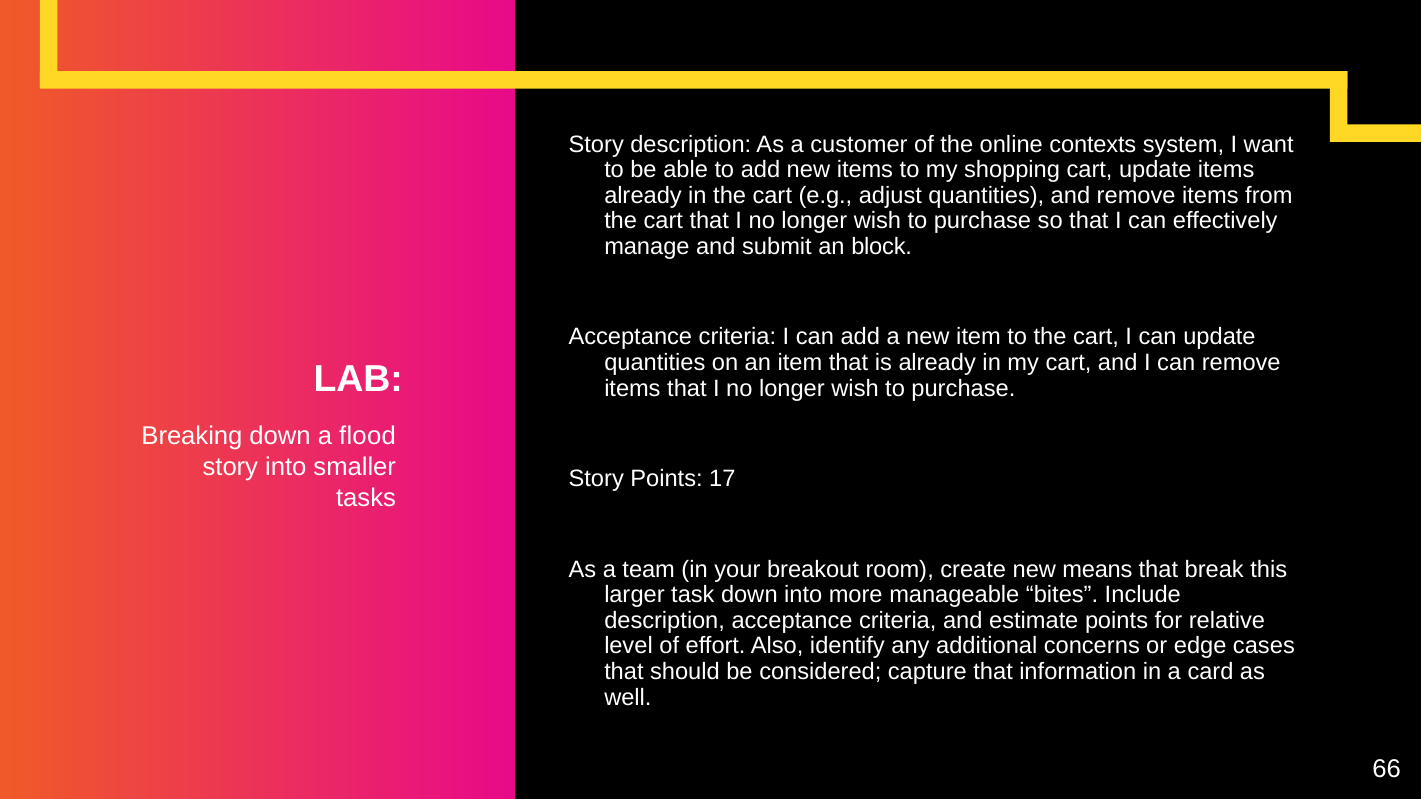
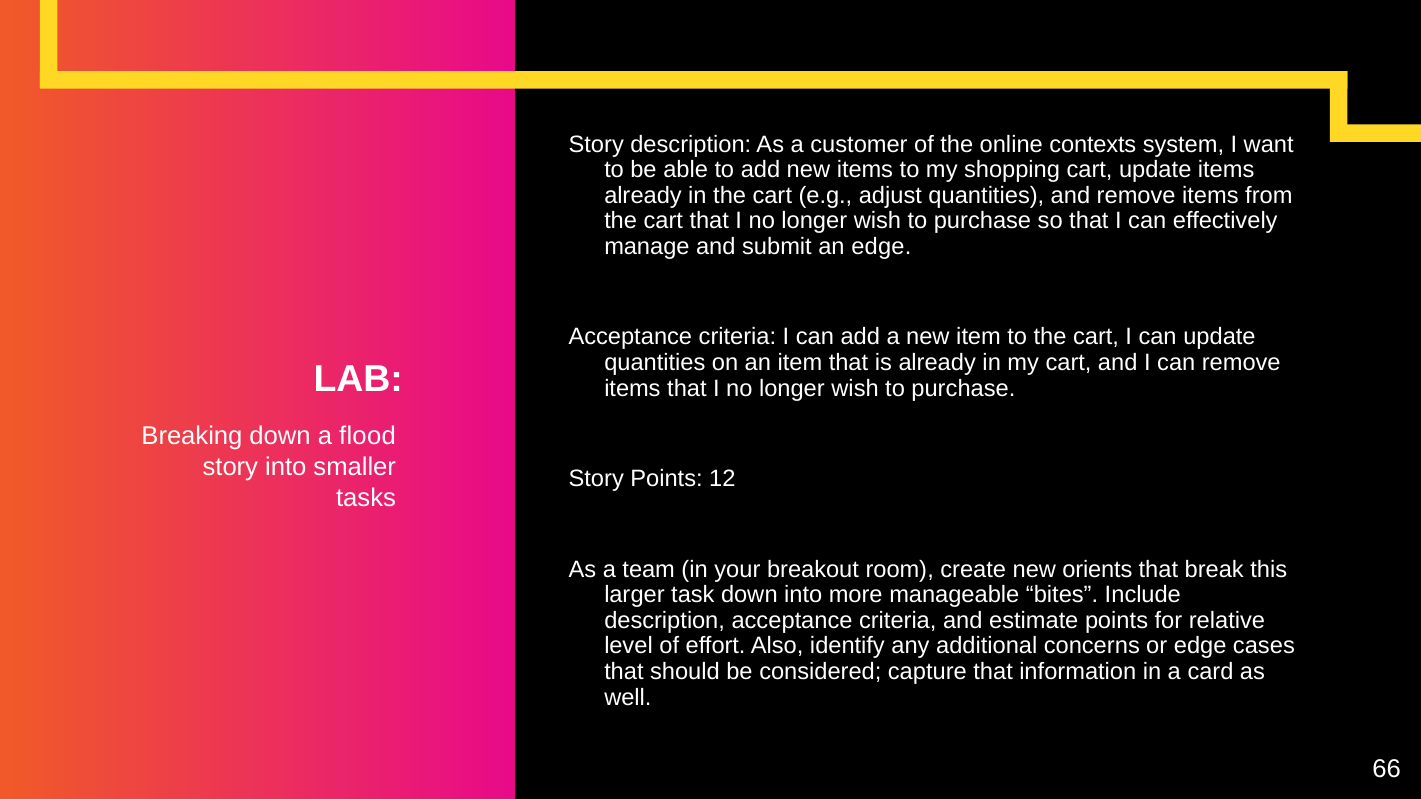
an block: block -> edge
17: 17 -> 12
means: means -> orients
